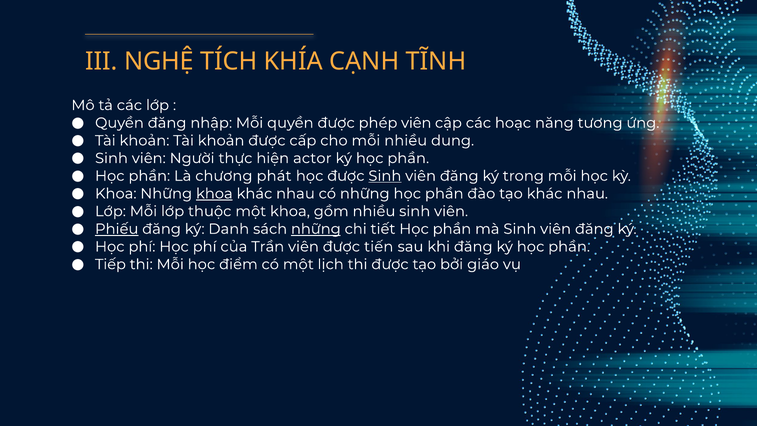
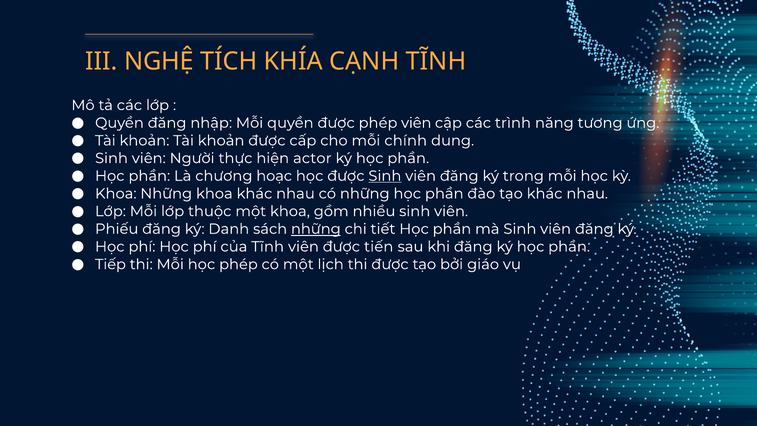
hoạc: hoạc -> trình
mỗi nhiều: nhiều -> chính
phát: phát -> hoạc
khoa at (214, 194) underline: present -> none
Phiếu underline: present -> none
của Trần: Trần -> Tĩnh
học điểm: điểm -> phép
